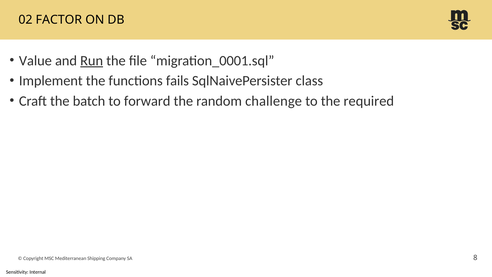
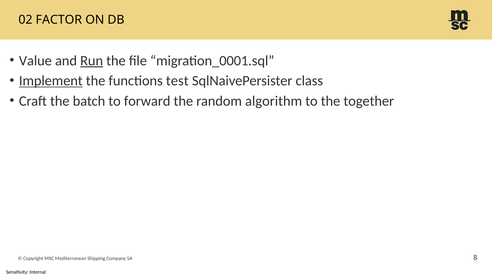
Implement underline: none -> present
fails: fails -> test
challenge: challenge -> algorithm
required: required -> together
